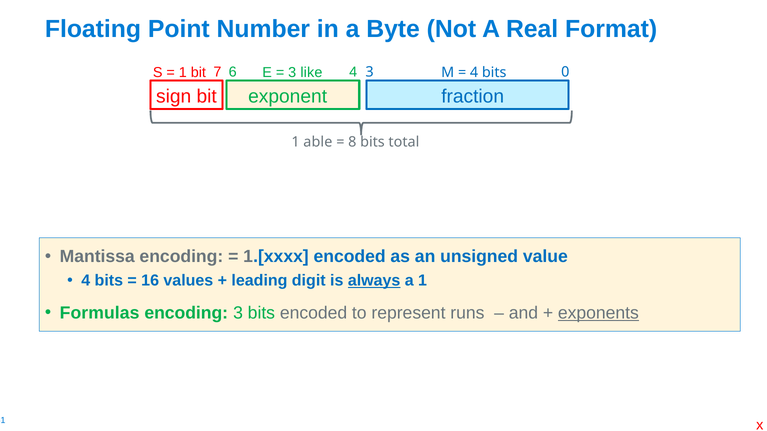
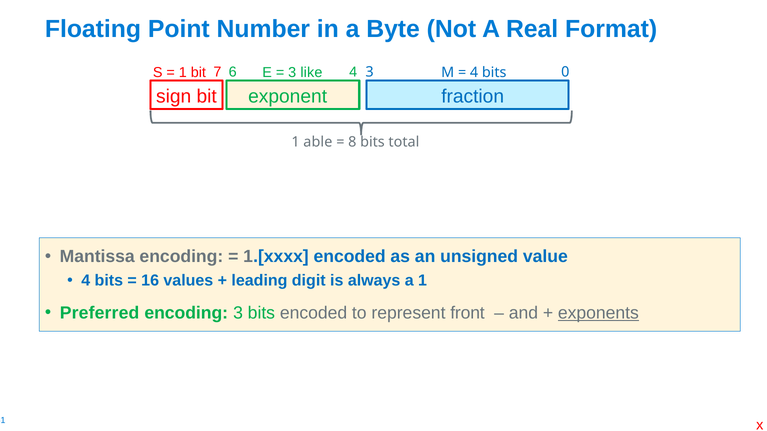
always underline: present -> none
Formulas: Formulas -> Preferred
runs: runs -> front
